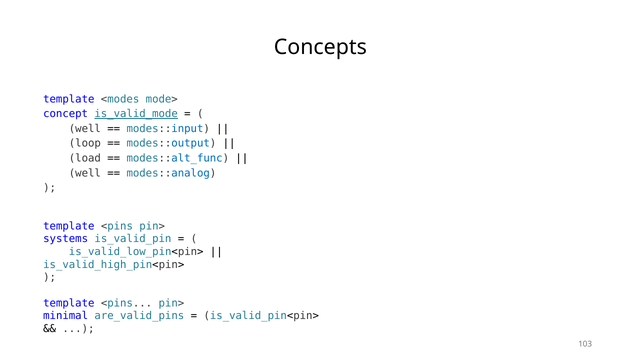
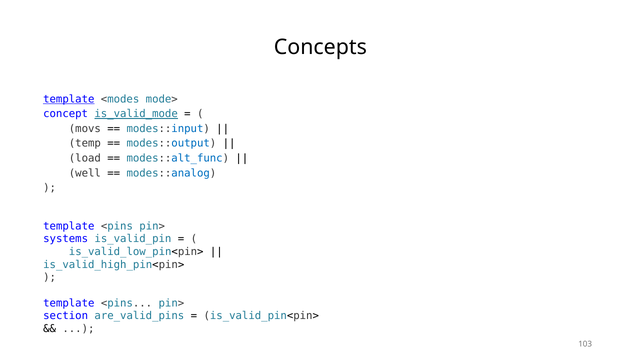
template at (69, 99) underline: none -> present
well at (85, 129): well -> movs
loop: loop -> temp
minimal: minimal -> section
